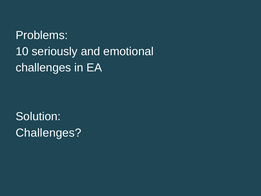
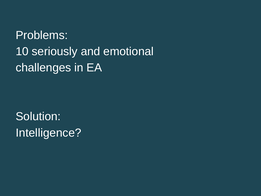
Challenges at (48, 133): Challenges -> Intelligence
